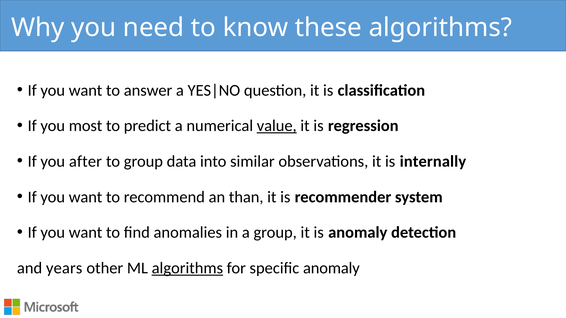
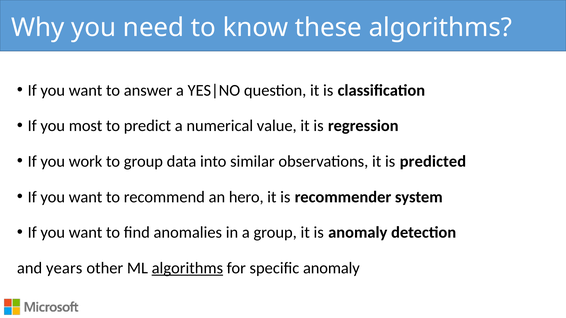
value underline: present -> none
after: after -> work
internally: internally -> predicted
than: than -> hero
